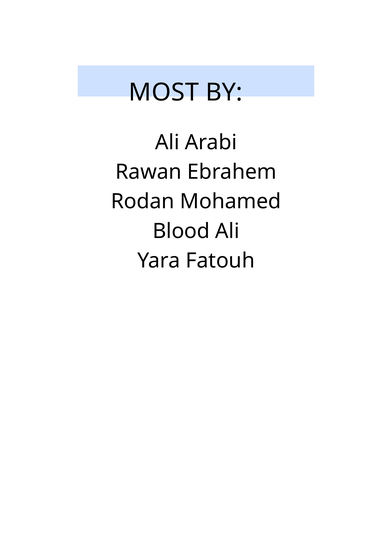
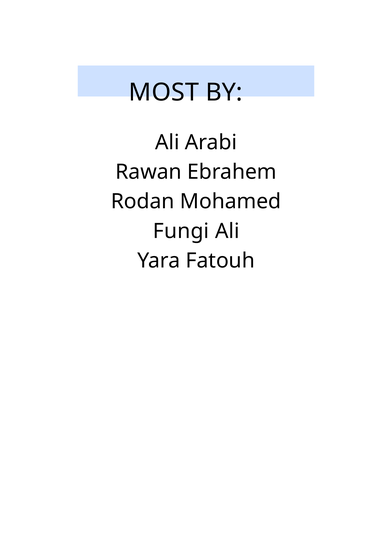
Blood: Blood -> Fungi
